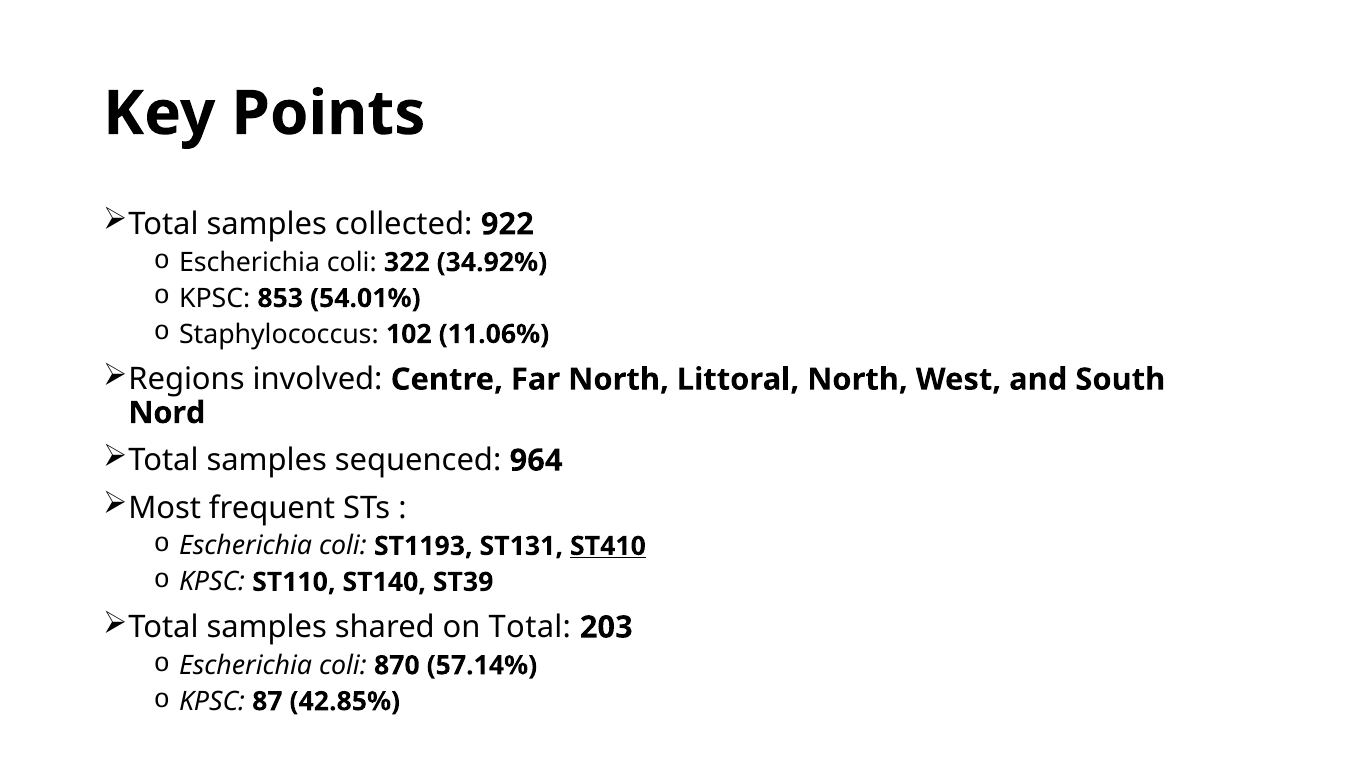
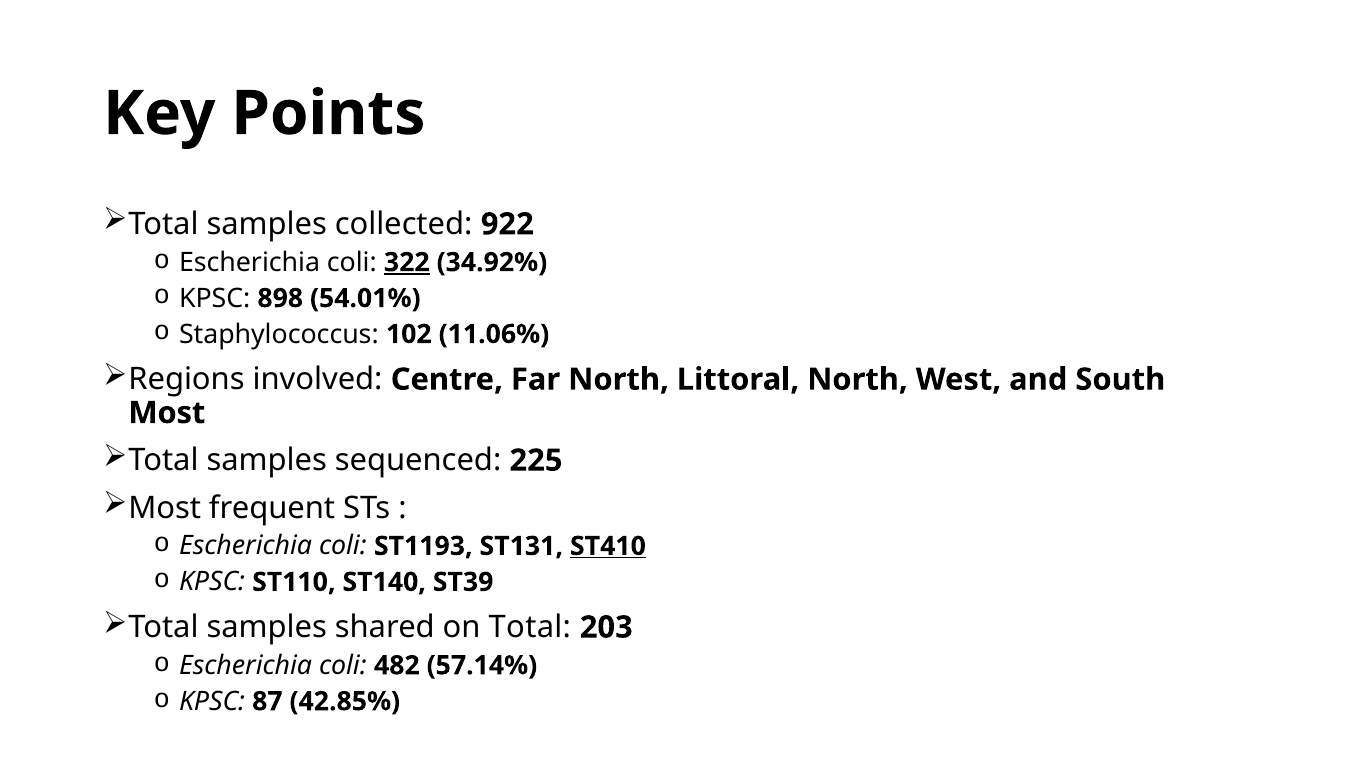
322 underline: none -> present
853: 853 -> 898
Nord at (167, 413): Nord -> Most
964: 964 -> 225
870: 870 -> 482
